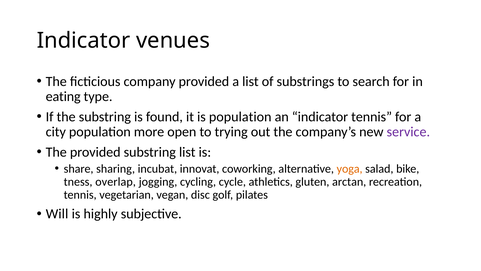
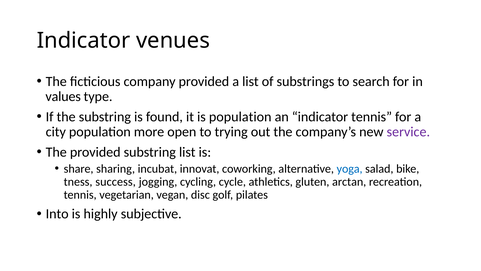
eating: eating -> values
yoga colour: orange -> blue
overlap: overlap -> success
Will: Will -> Into
